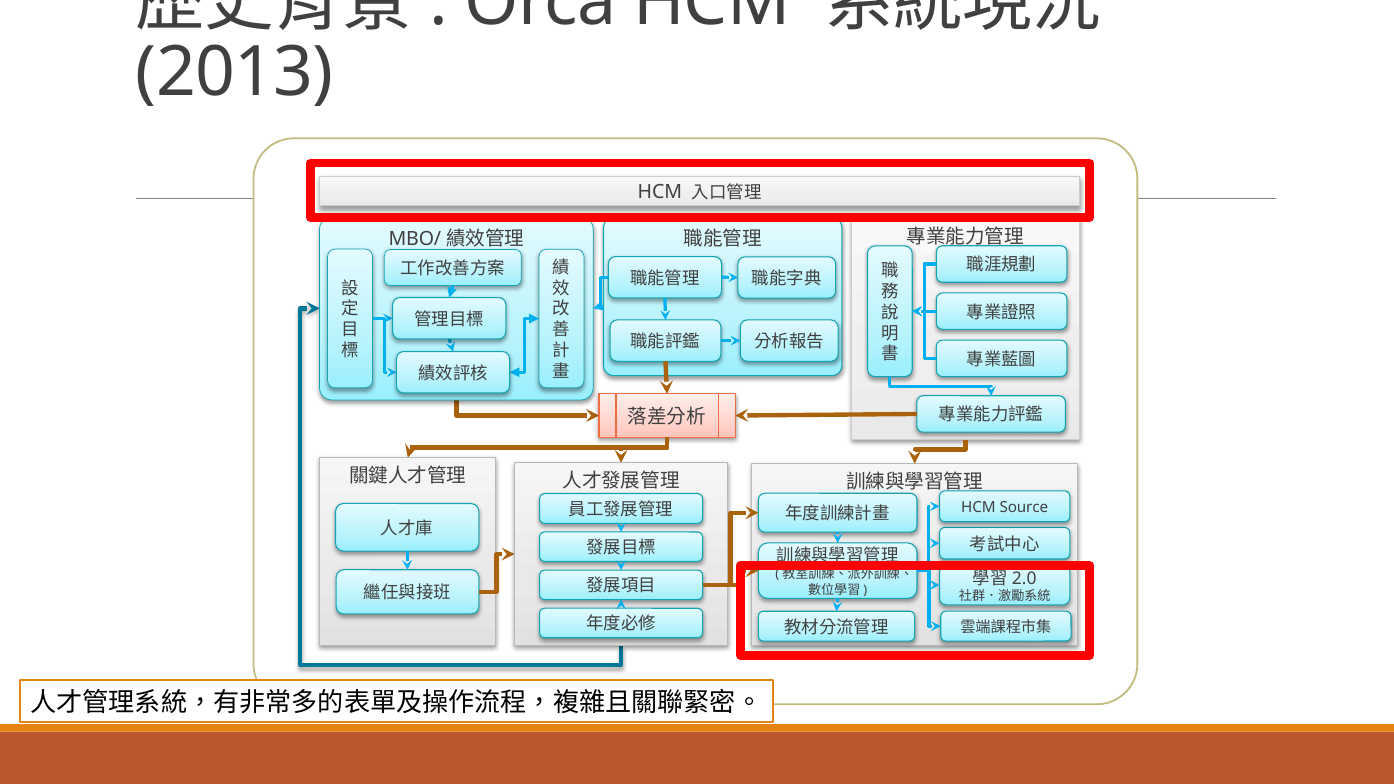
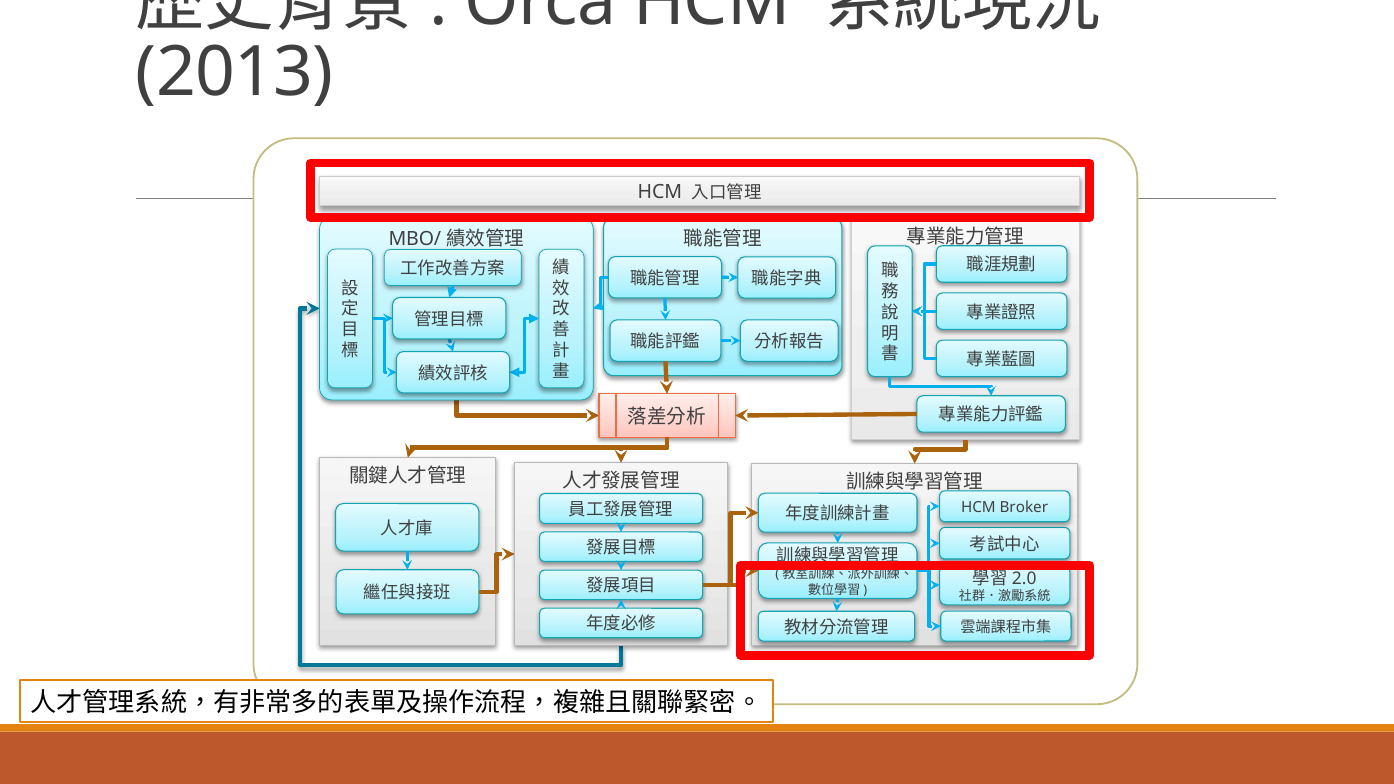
Source: Source -> Broker
